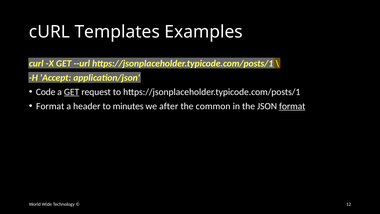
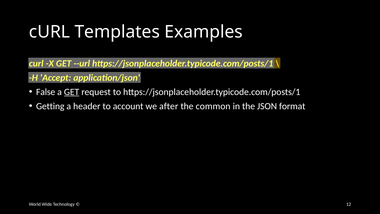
Code: Code -> False
Format at (50, 106): Format -> Getting
minutes: minutes -> account
format at (292, 106) underline: present -> none
